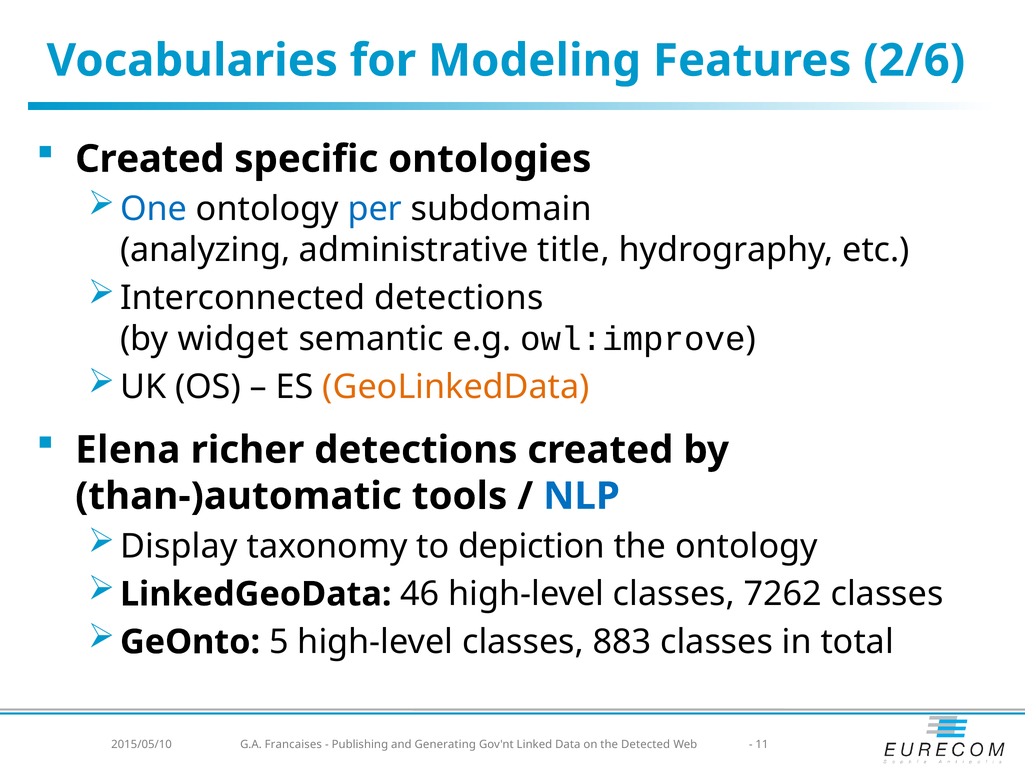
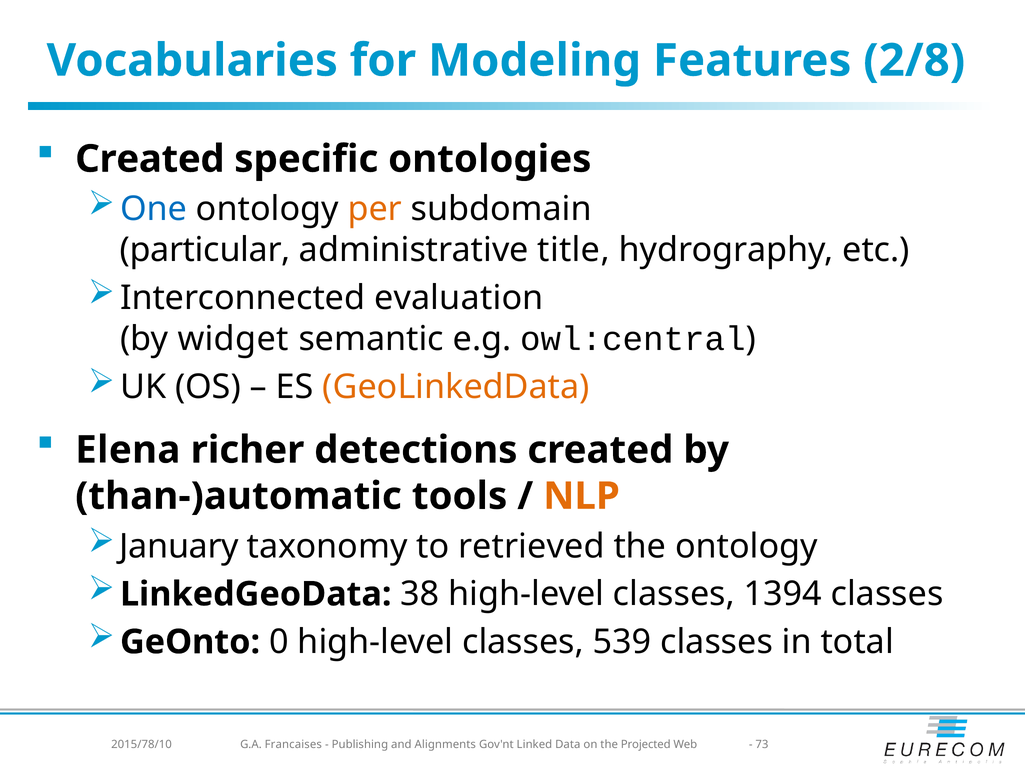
2/6: 2/6 -> 2/8
per colour: blue -> orange
analyzing: analyzing -> particular
Interconnected detections: detections -> evaluation
owl:improve: owl:improve -> owl:central
NLP colour: blue -> orange
Display: Display -> January
depiction: depiction -> retrieved
46: 46 -> 38
7262: 7262 -> 1394
5: 5 -> 0
883: 883 -> 539
2015/05/10: 2015/05/10 -> 2015/78/10
Generating: Generating -> Alignments
Detected: Detected -> Projected
11: 11 -> 73
